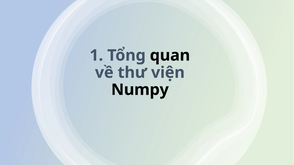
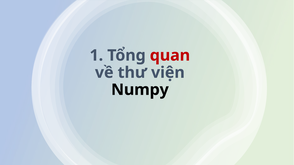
quan colour: black -> red
